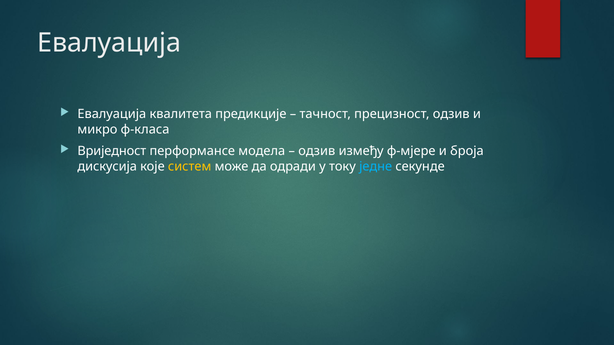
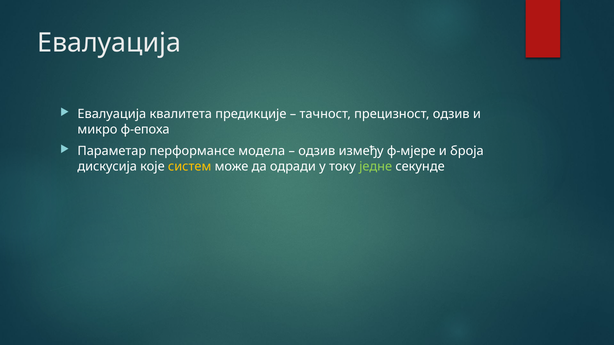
ф-класа: ф-класа -> ф-епоха
Вриједност: Вриједност -> Параметар
једне colour: light blue -> light green
